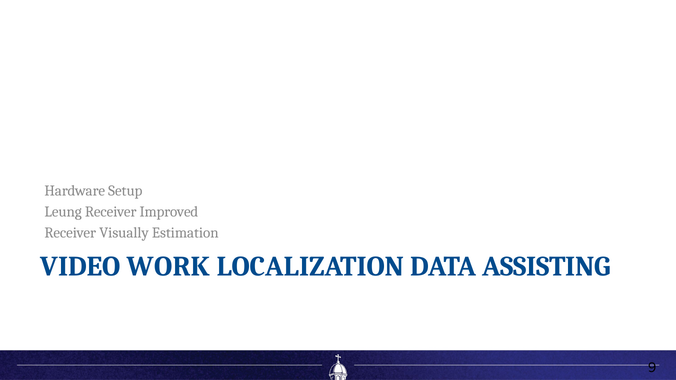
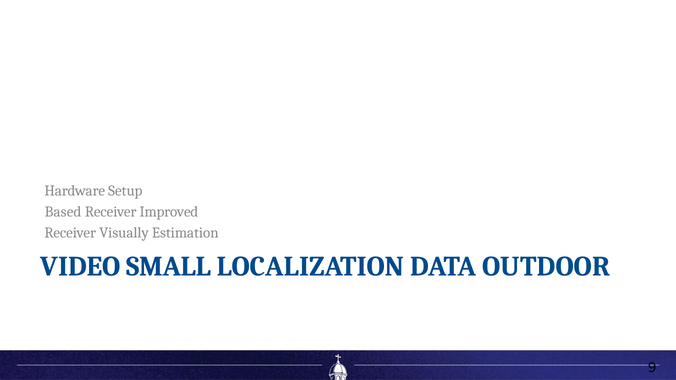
Leung: Leung -> Based
WORK: WORK -> SMALL
ASSISTING: ASSISTING -> OUTDOOR
